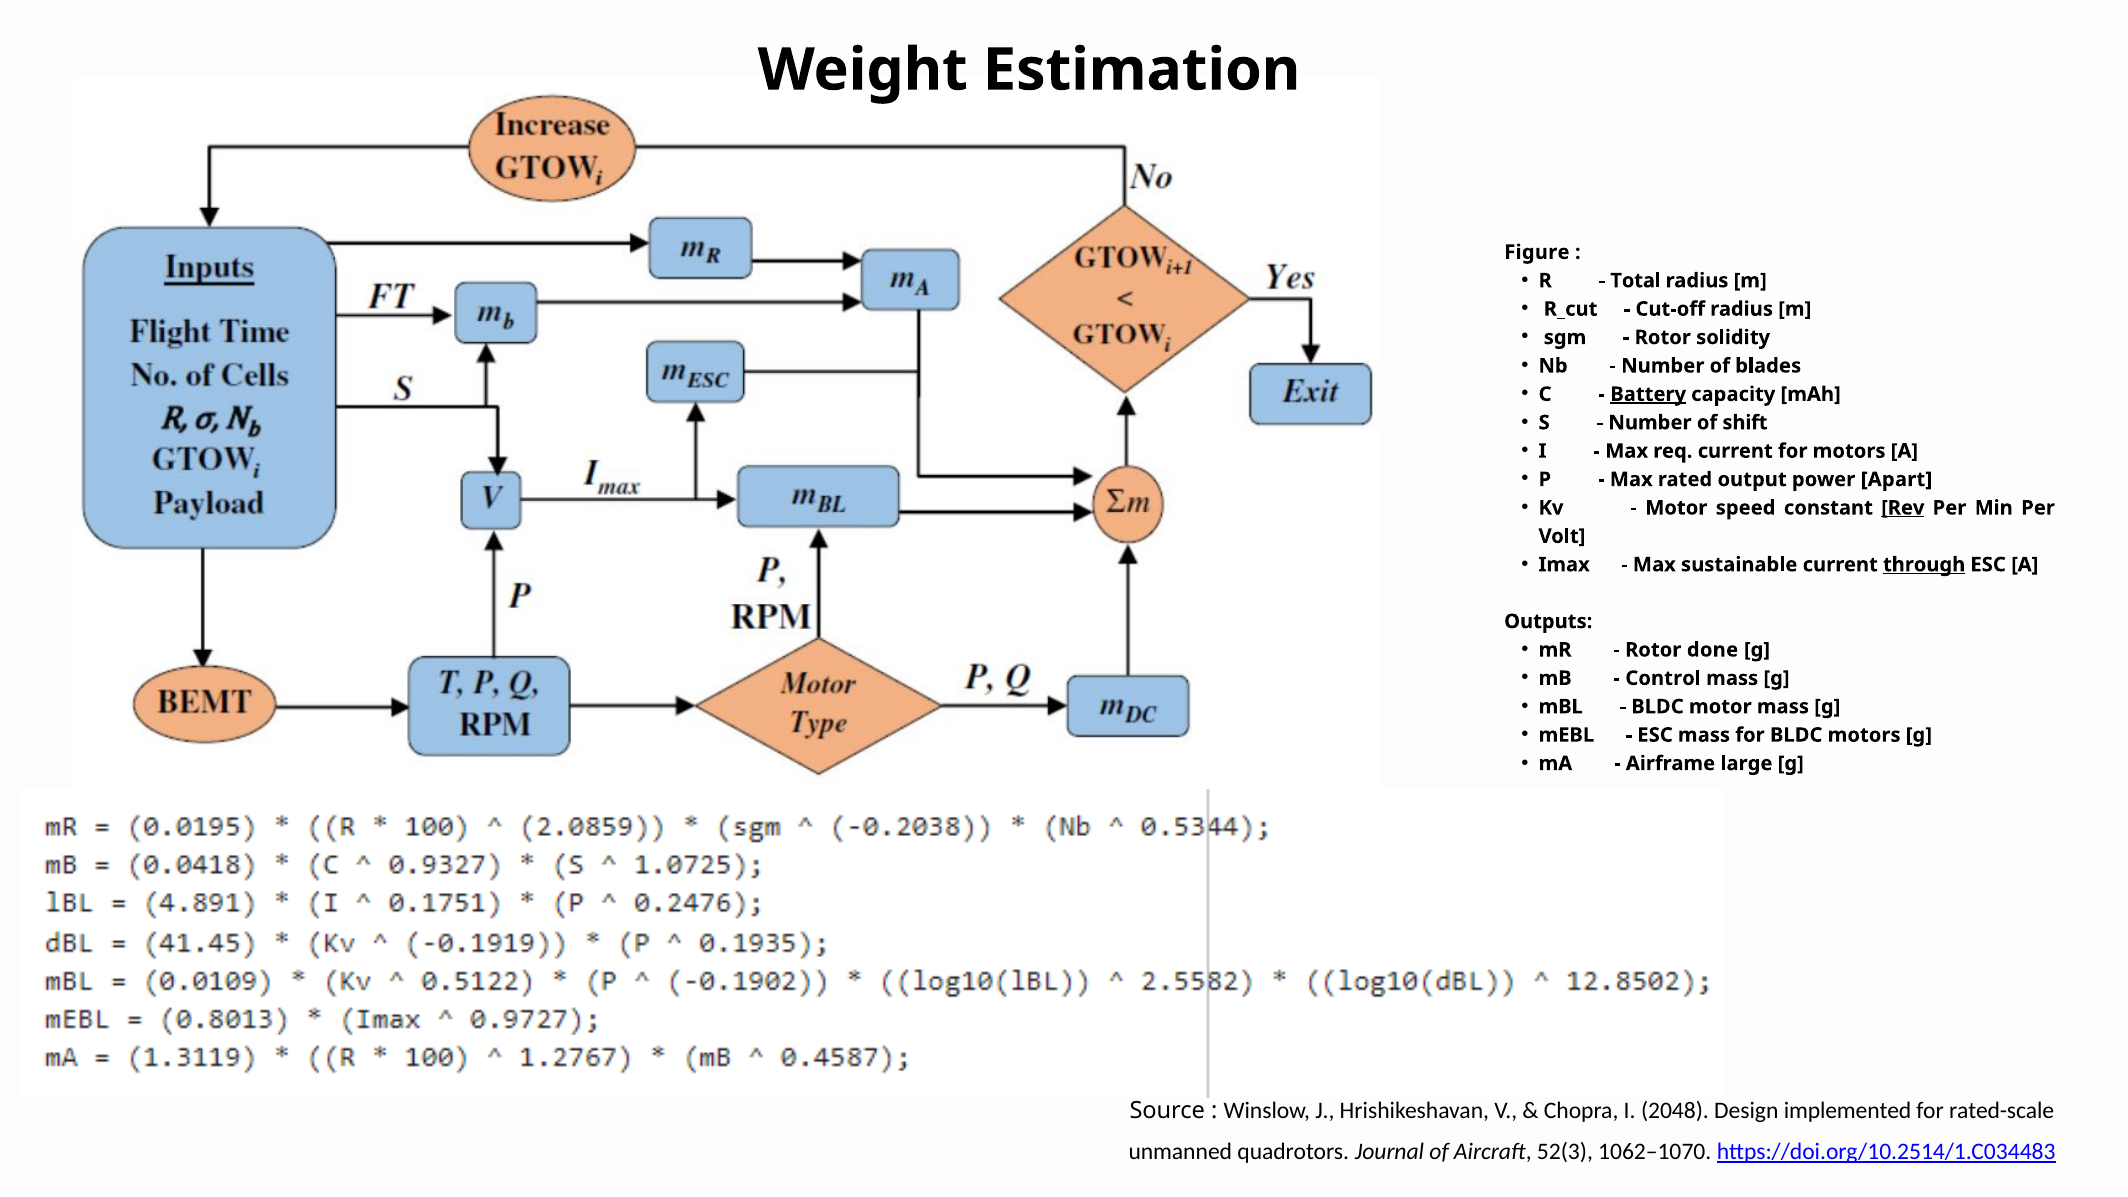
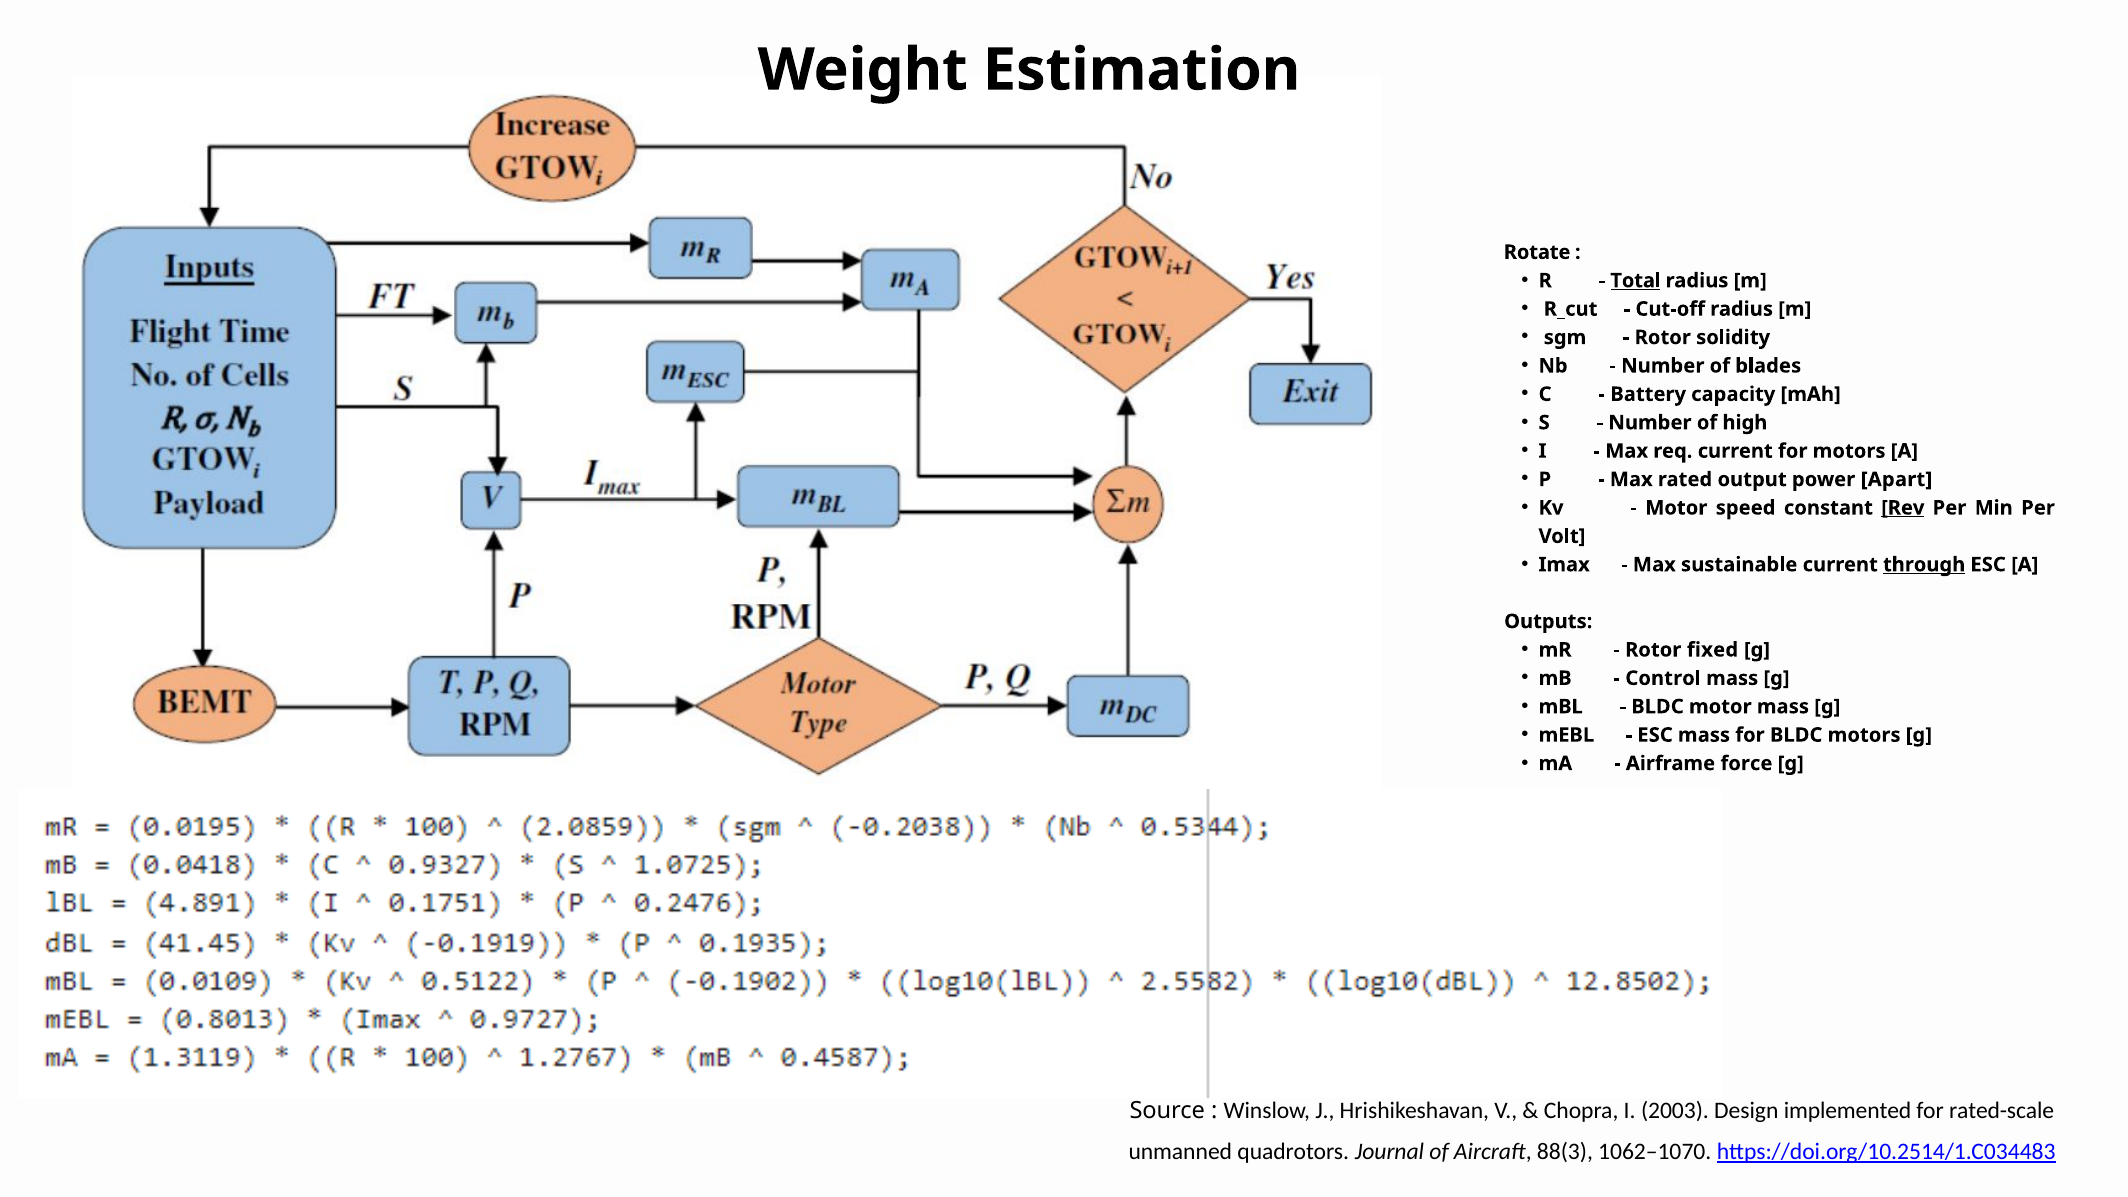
Figure: Figure -> Rotate
Total underline: none -> present
Battery underline: present -> none
shift: shift -> high
done: done -> fixed
large: large -> force
2048: 2048 -> 2003
52(3: 52(3 -> 88(3
